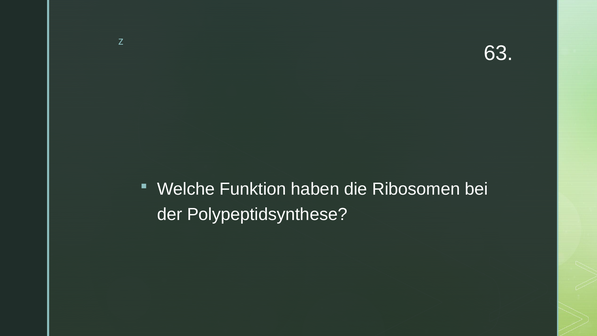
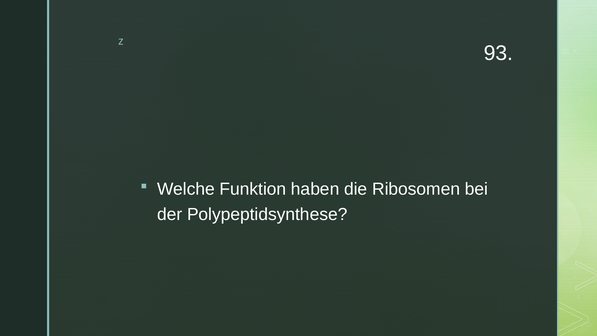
63: 63 -> 93
